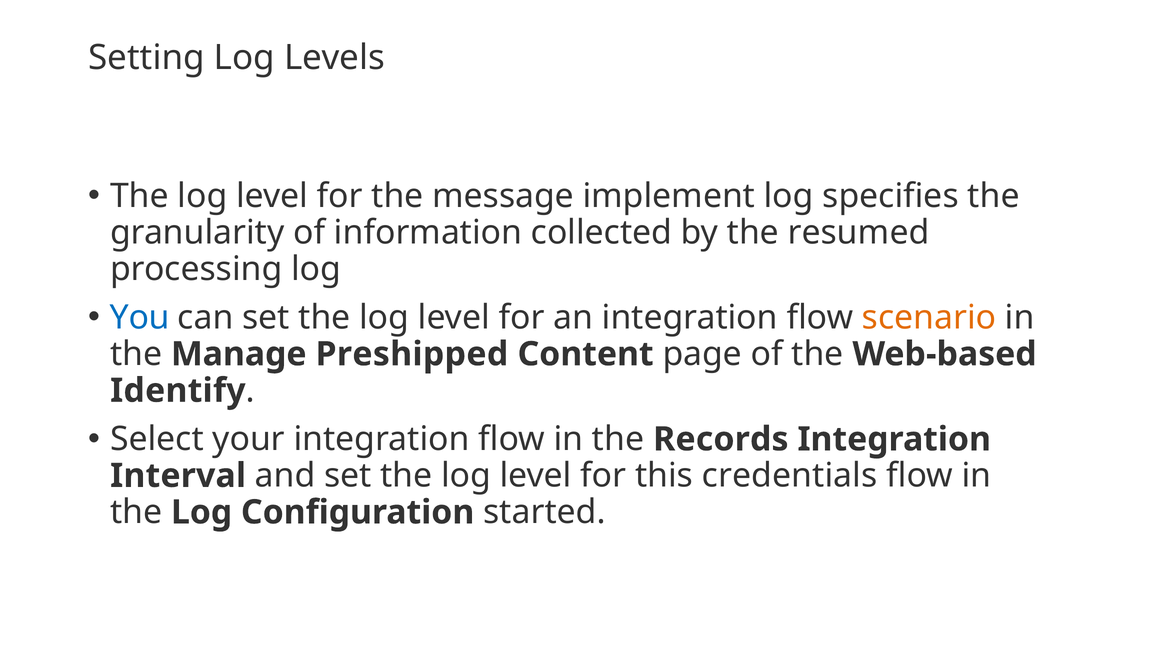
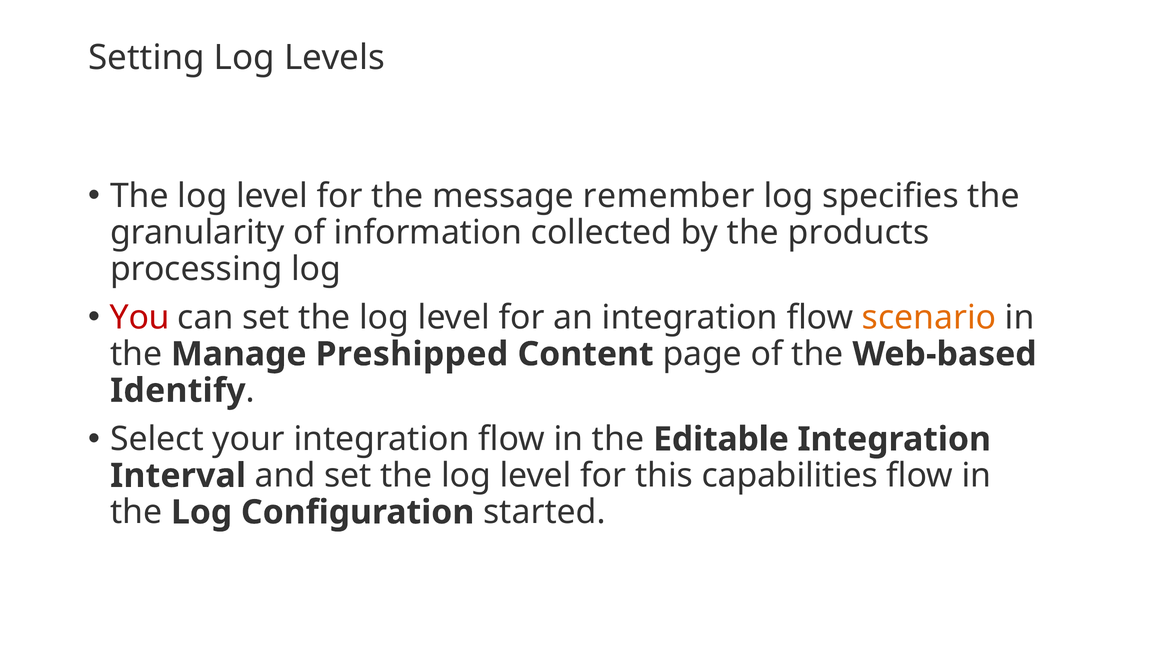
implement: implement -> remember
resumed: resumed -> products
You colour: blue -> red
Records: Records -> Editable
credentials: credentials -> capabilities
